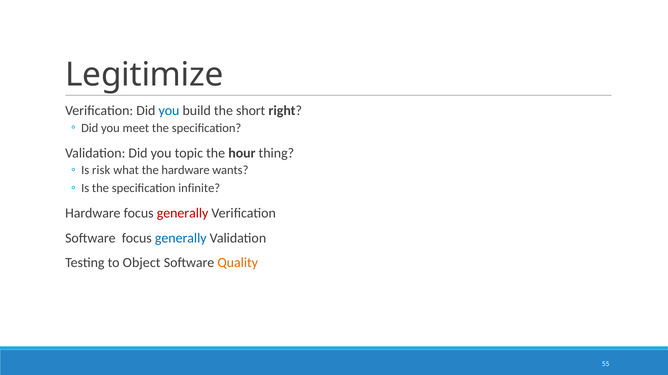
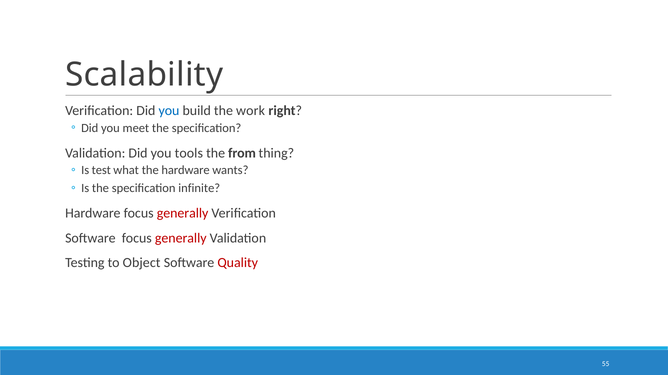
Legitimize: Legitimize -> Scalability
short: short -> work
topic: topic -> tools
hour: hour -> from
risk: risk -> test
generally at (181, 239) colour: blue -> red
Quality colour: orange -> red
